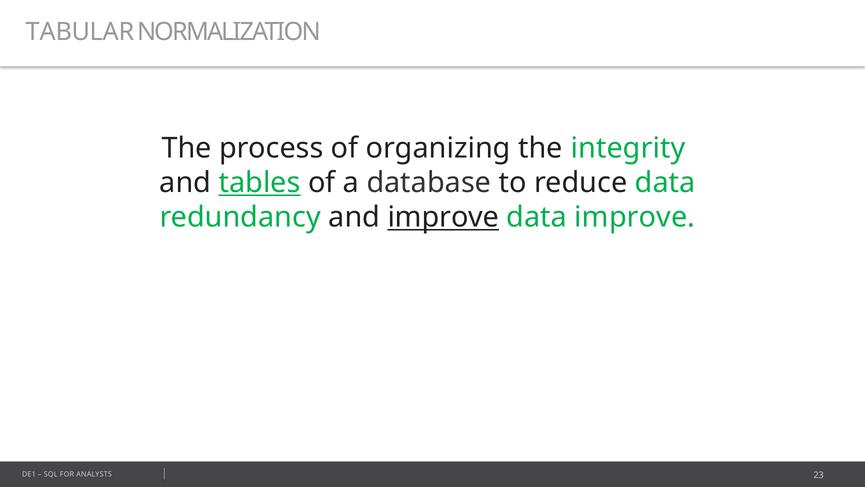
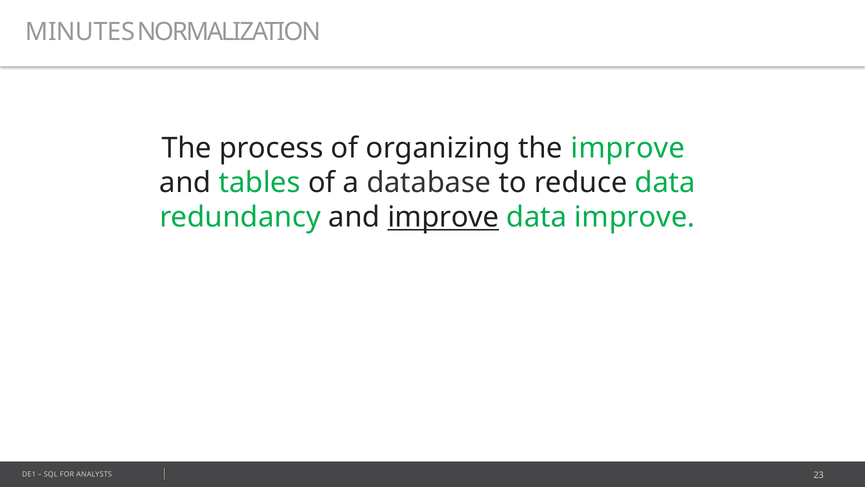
TABULAR: TABULAR -> MINUTES
the integrity: integrity -> improve
tables underline: present -> none
